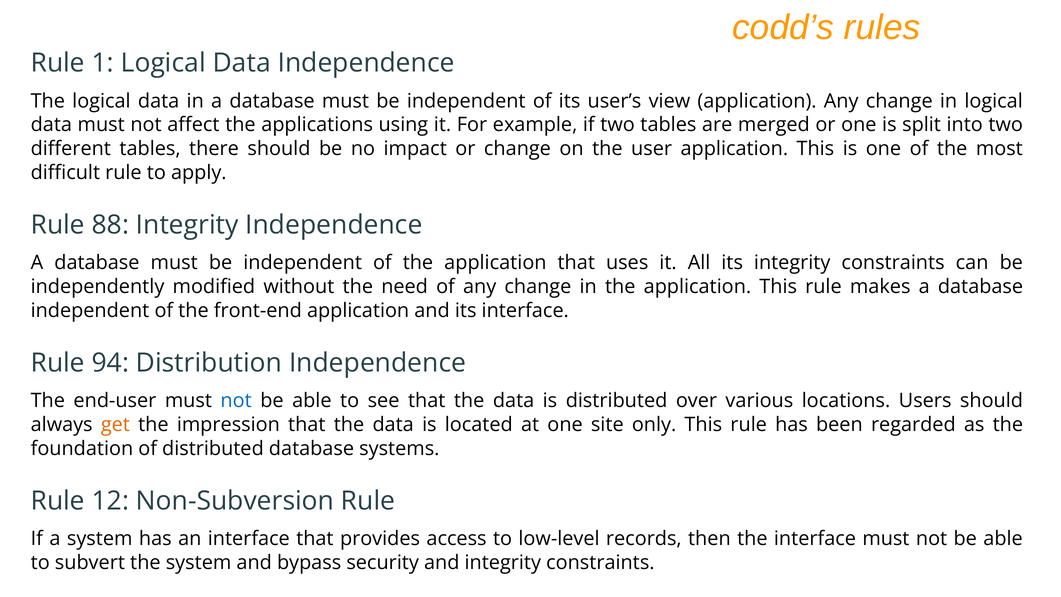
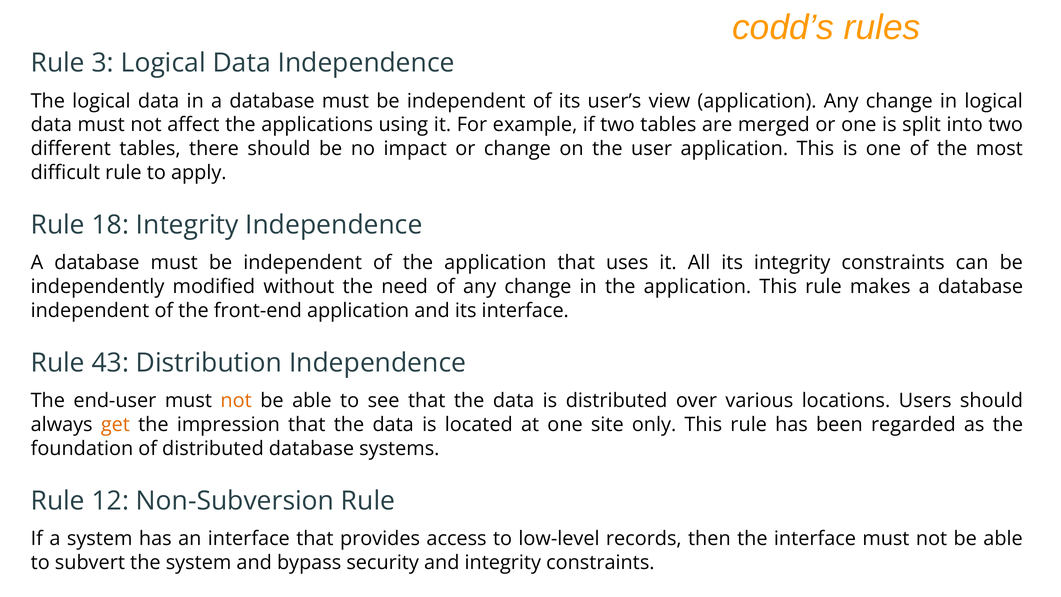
1: 1 -> 3
88: 88 -> 18
94: 94 -> 43
not at (236, 401) colour: blue -> orange
